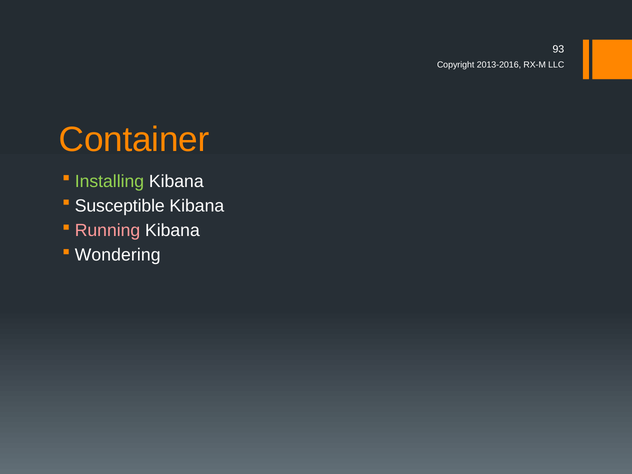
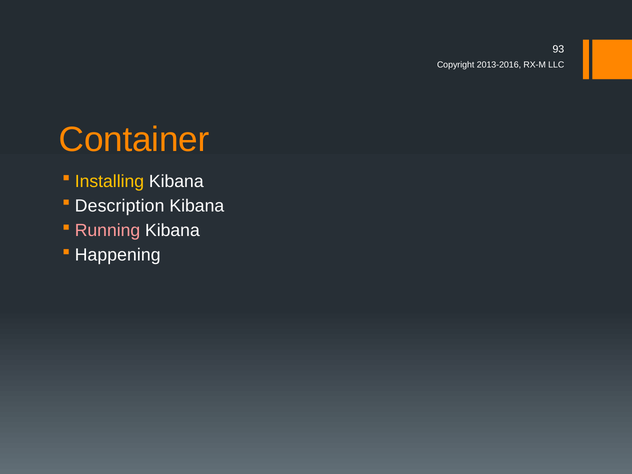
Installing colour: light green -> yellow
Susceptible: Susceptible -> Description
Wondering: Wondering -> Happening
